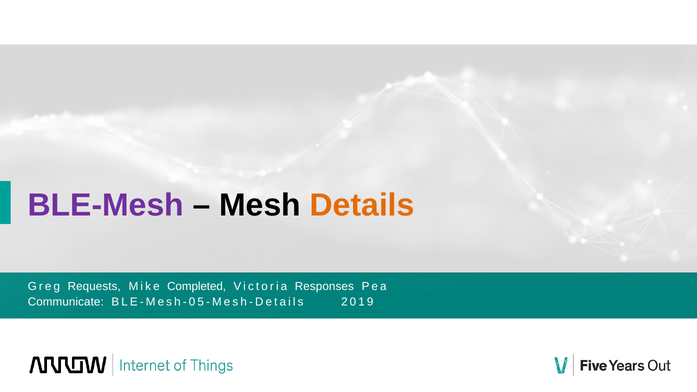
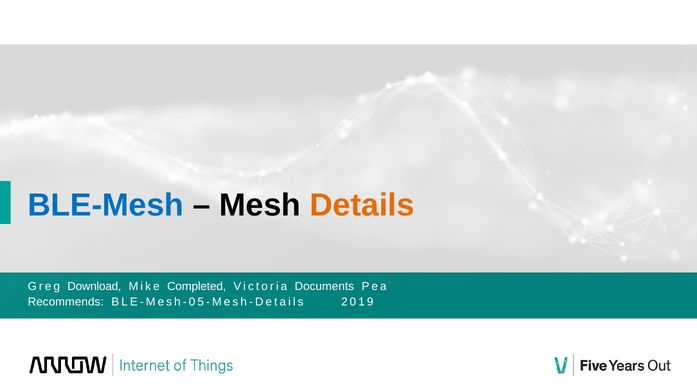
BLE-Mesh colour: purple -> blue
Requests: Requests -> Download
Responses: Responses -> Documents
Communicate: Communicate -> Recommends
